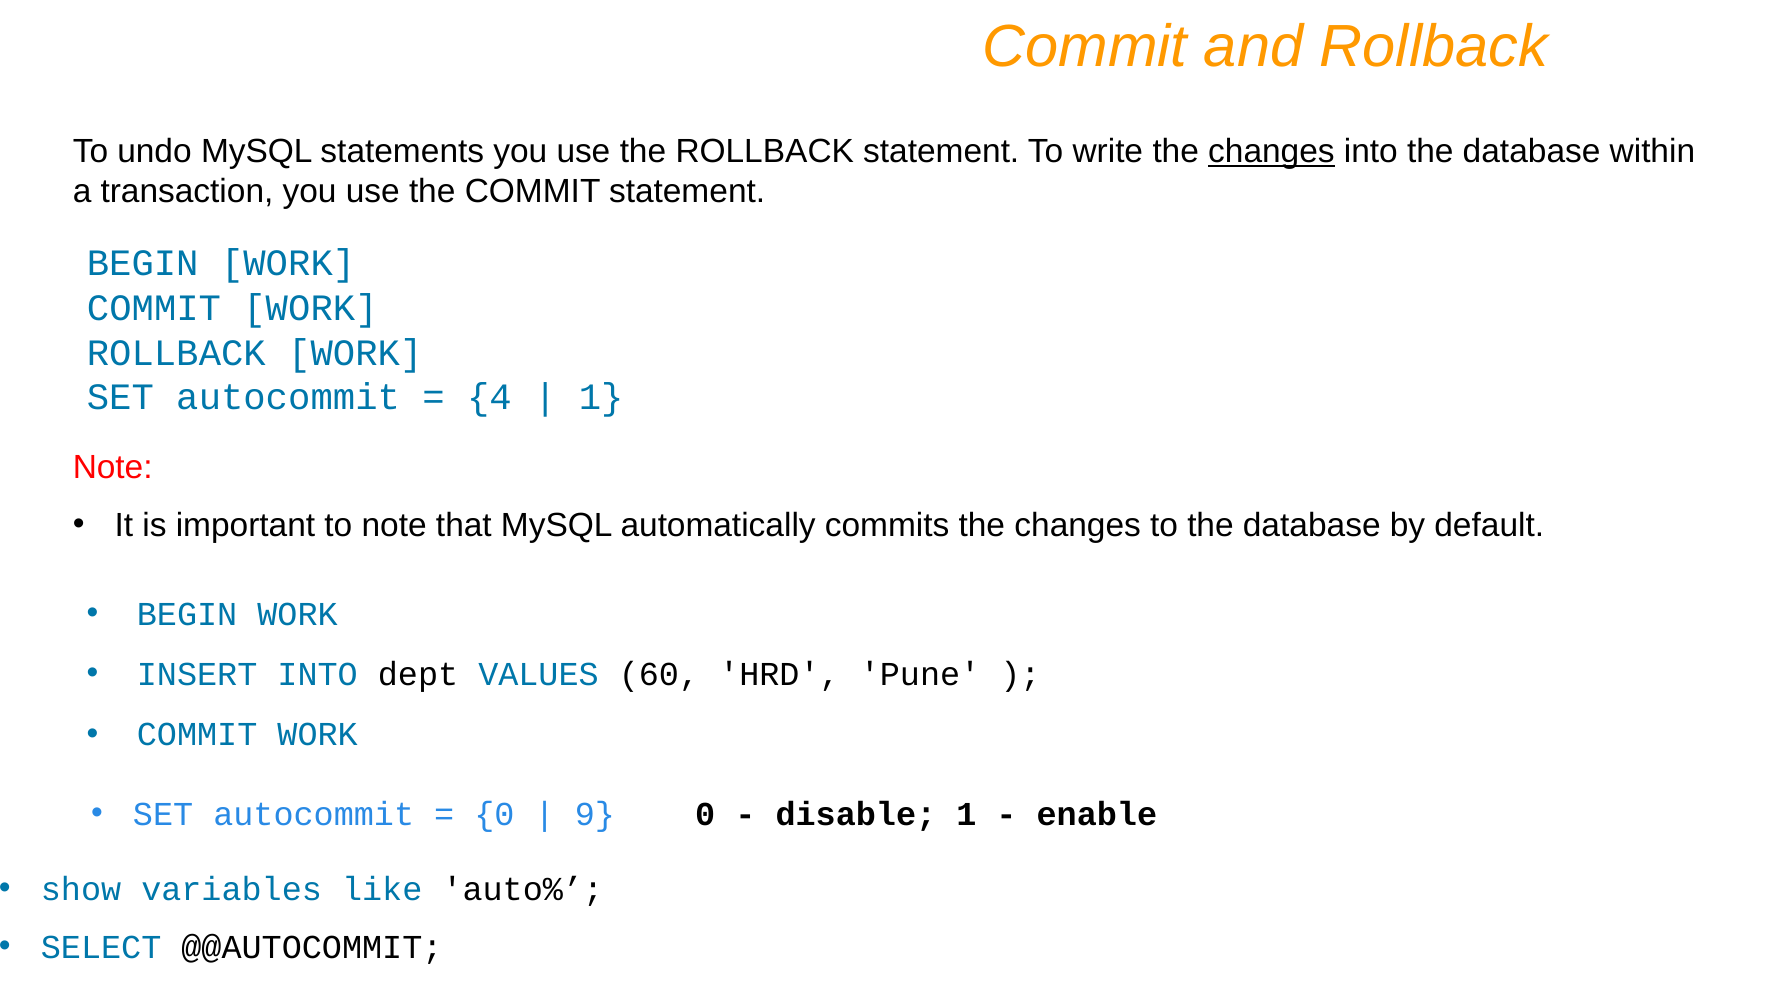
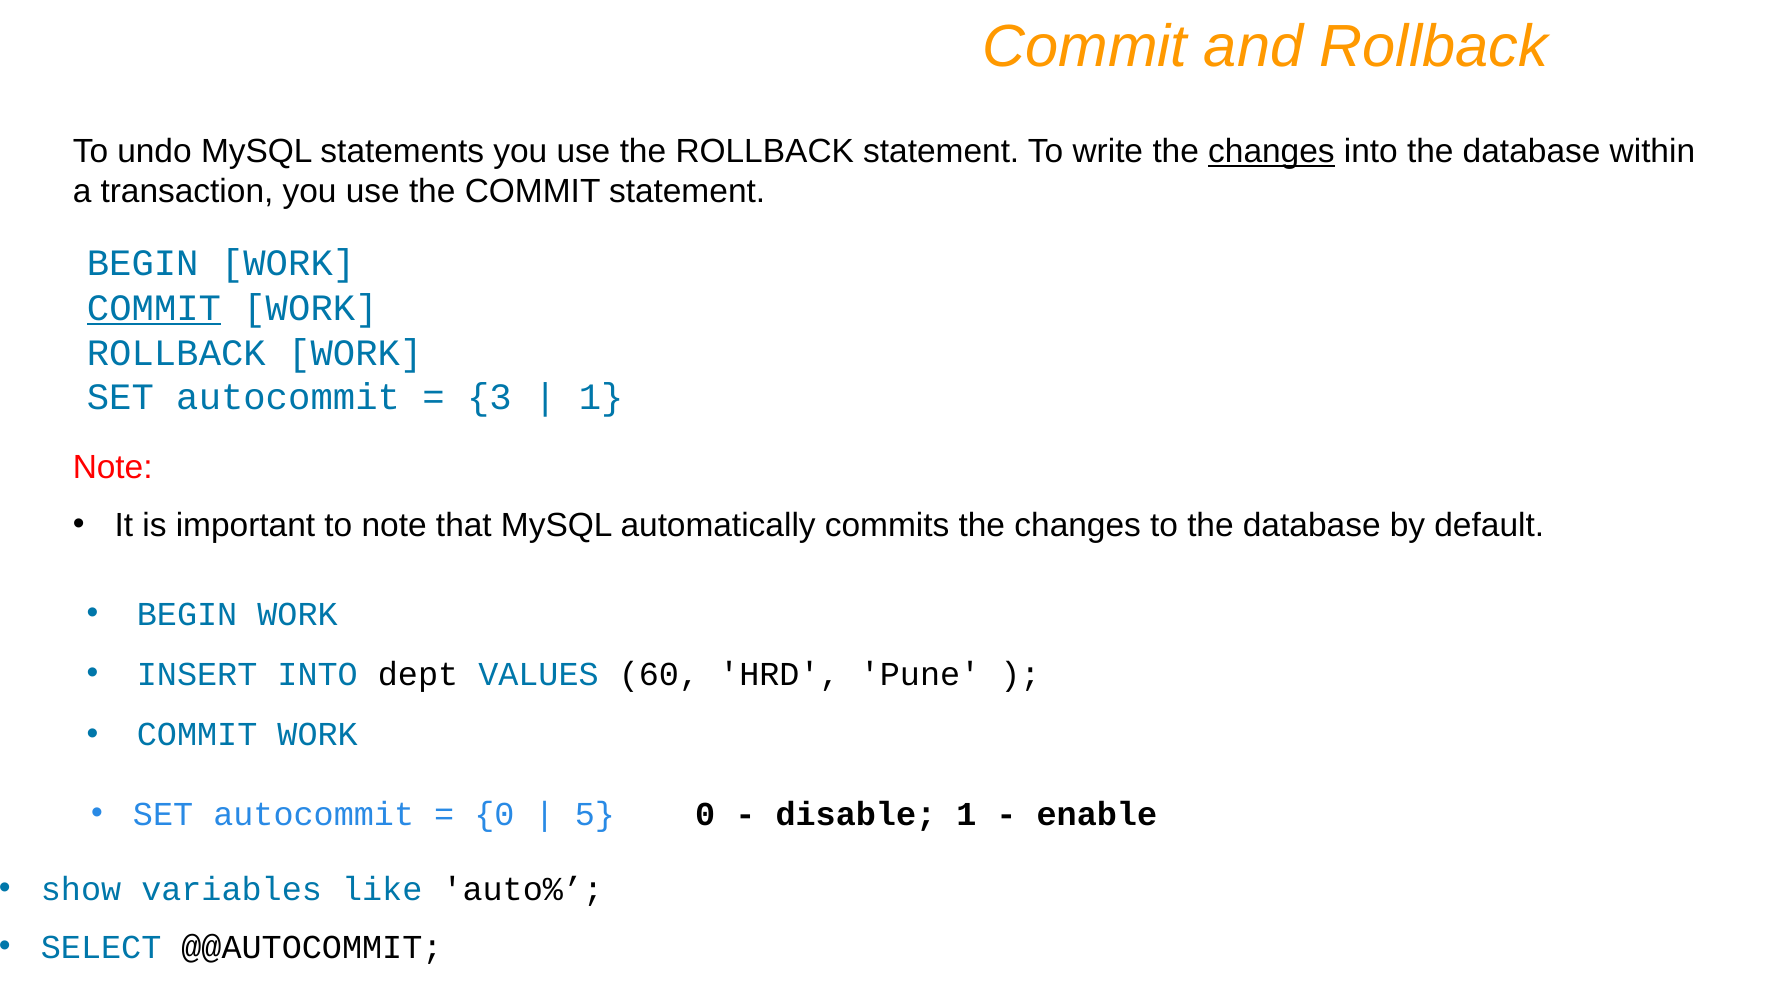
COMMIT at (154, 308) underline: none -> present
4: 4 -> 3
9: 9 -> 5
